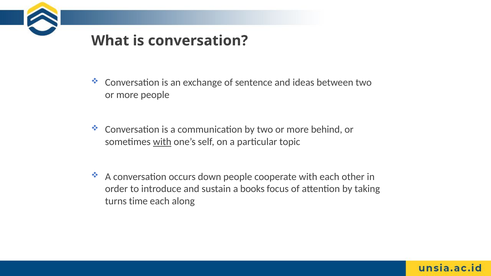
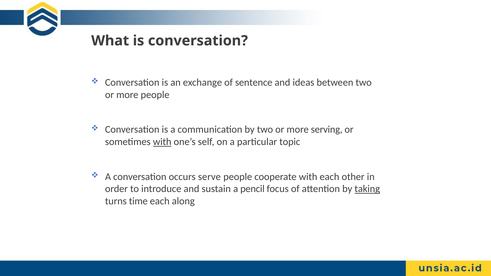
behind: behind -> serving
down: down -> serve
books: books -> pencil
taking underline: none -> present
